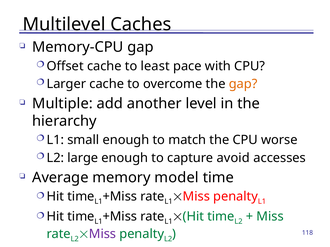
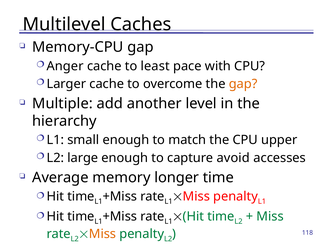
Offset: Offset -> Anger
worse: worse -> upper
model: model -> longer
Miss at (103, 234) colour: purple -> orange
